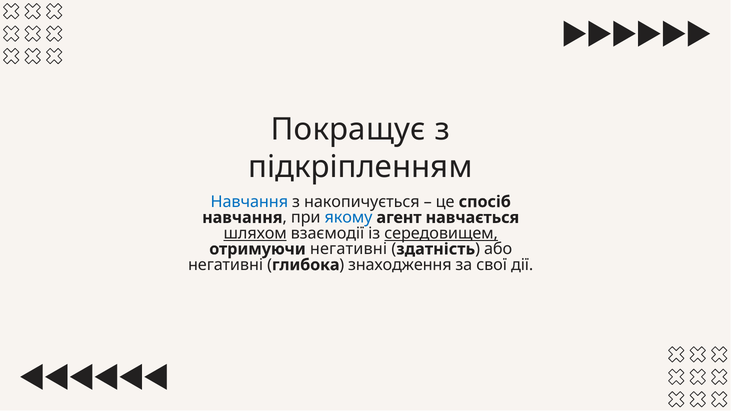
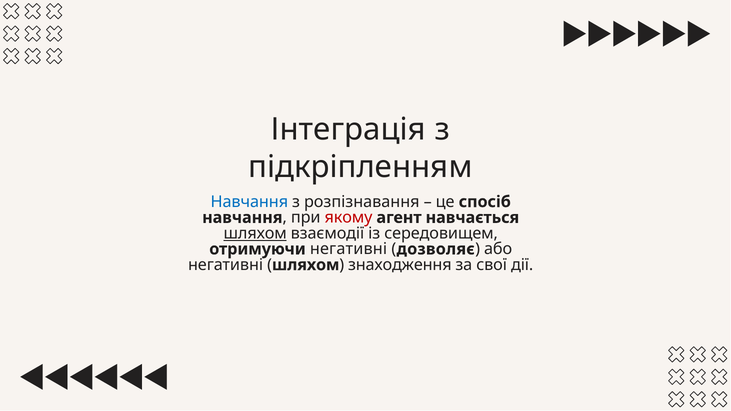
Покращує: Покращує -> Інтеграція
накопичується: накопичується -> розпізнавання
якому colour: blue -> red
середовищем underline: present -> none
здатність: здатність -> дозволяє
глибока at (306, 265): глибока -> шляхом
